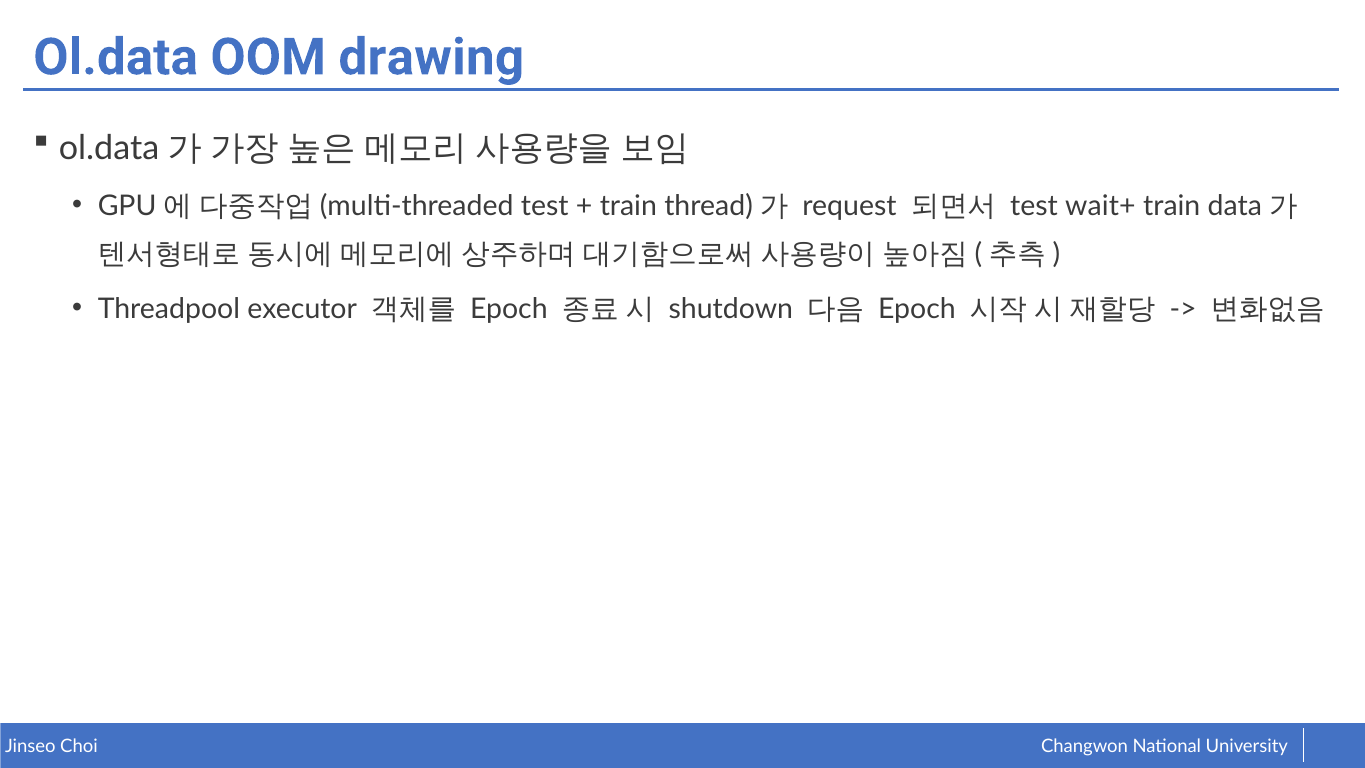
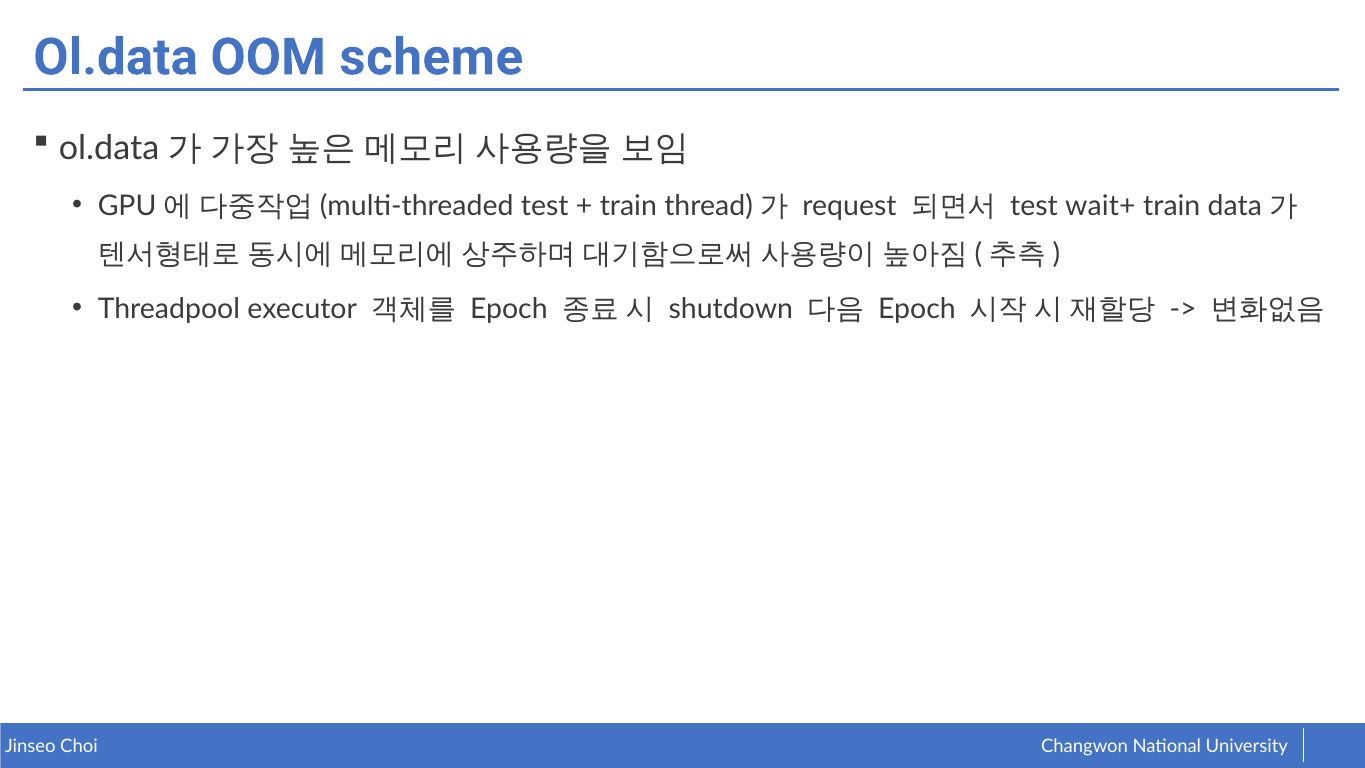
drawing: drawing -> scheme
